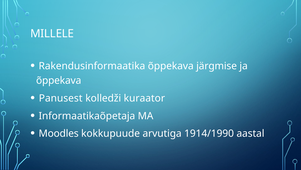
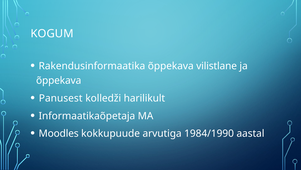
MILLELE: MILLELE -> KOGUM
järgmise: järgmise -> vilistlane
kuraator: kuraator -> harilikult
1914/1990: 1914/1990 -> 1984/1990
